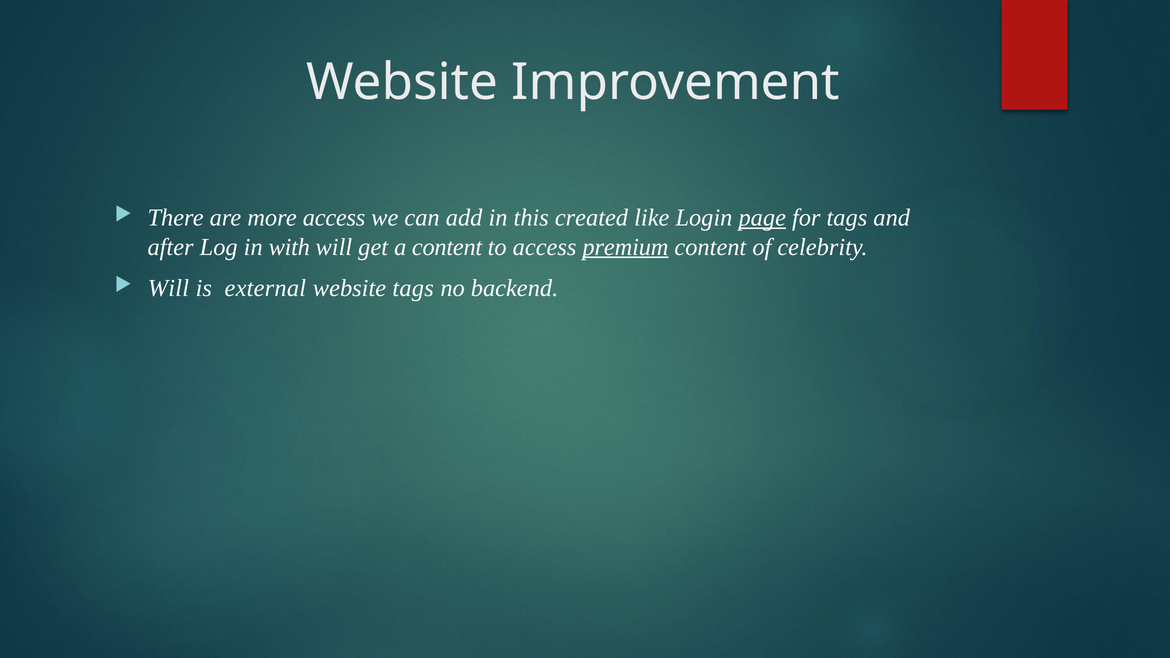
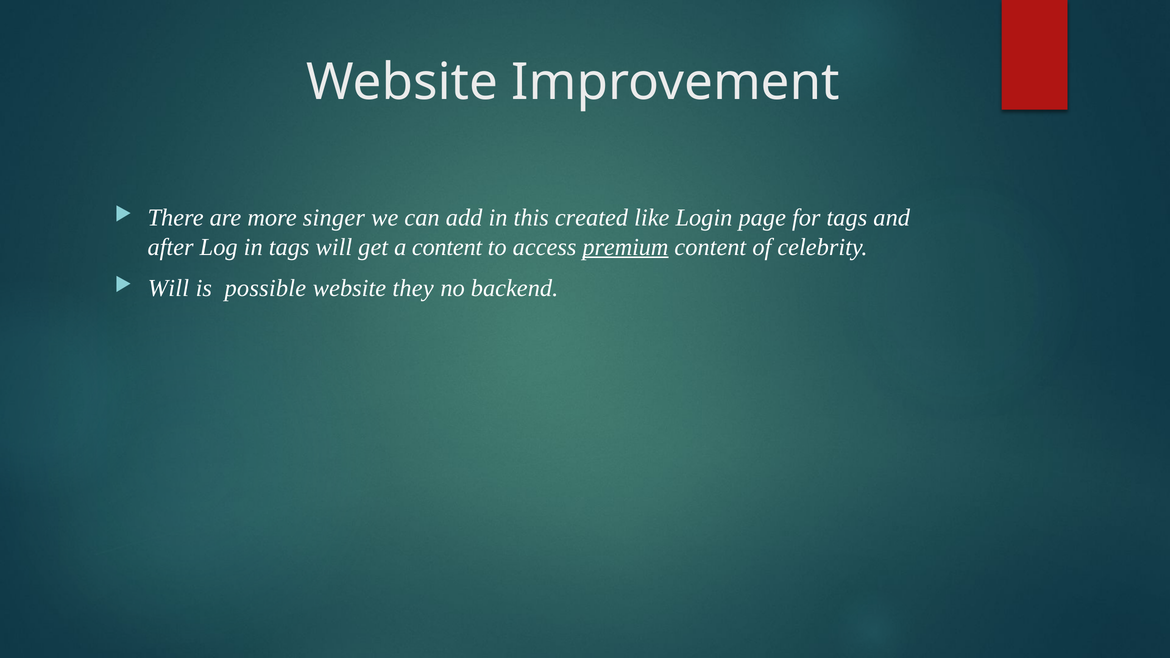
more access: access -> singer
page underline: present -> none
in with: with -> tags
external: external -> possible
website tags: tags -> they
